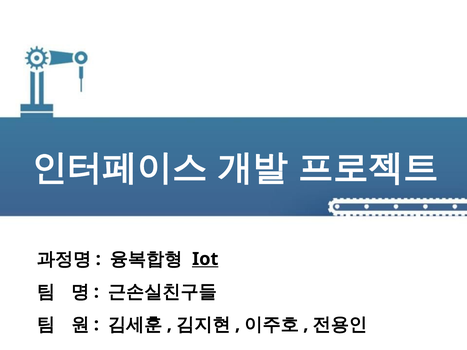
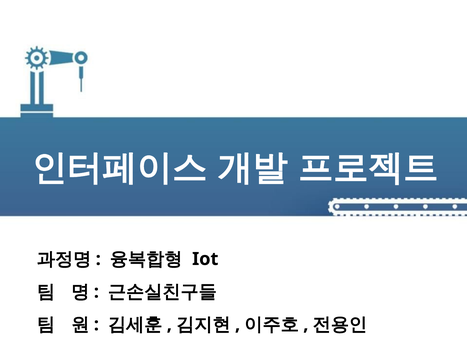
Iot underline: present -> none
